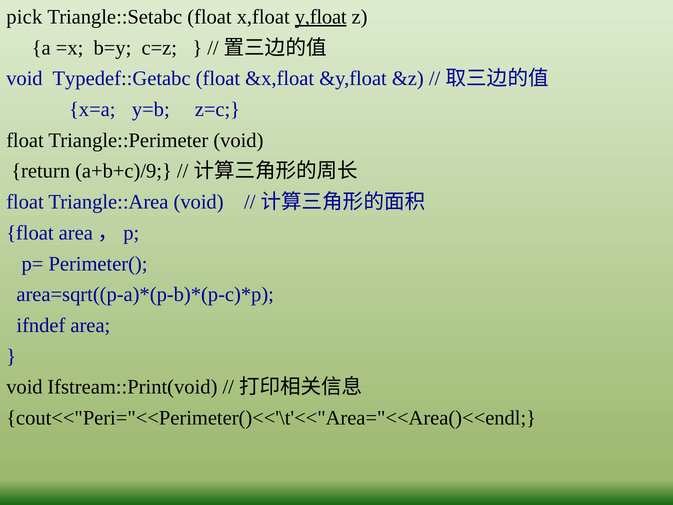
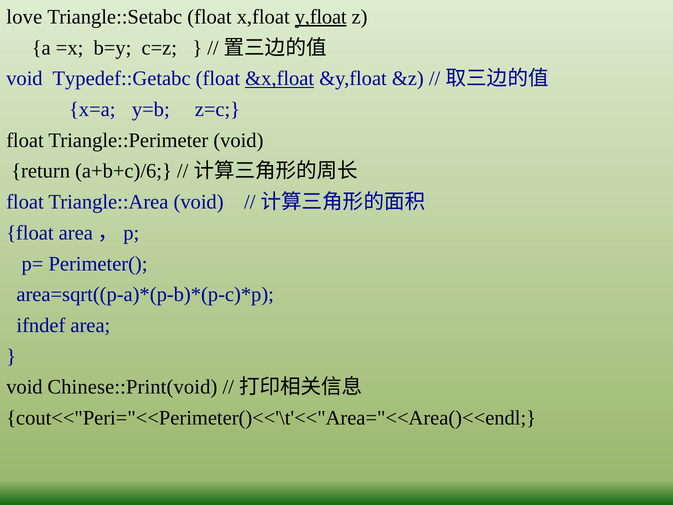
pick: pick -> love
&x,float underline: none -> present
a+b+c)/9: a+b+c)/9 -> a+b+c)/6
Ifstream::Print(void: Ifstream::Print(void -> Chinese::Print(void
